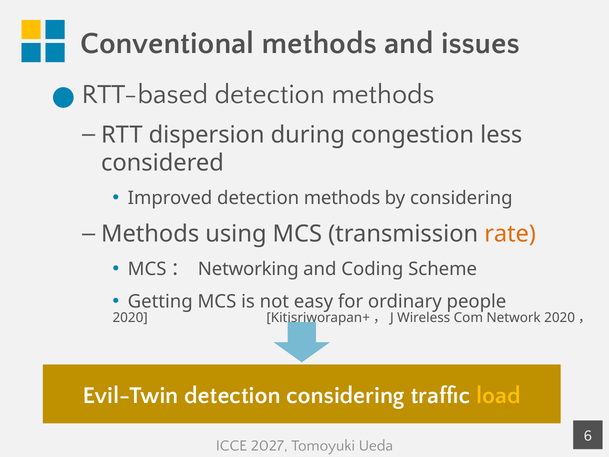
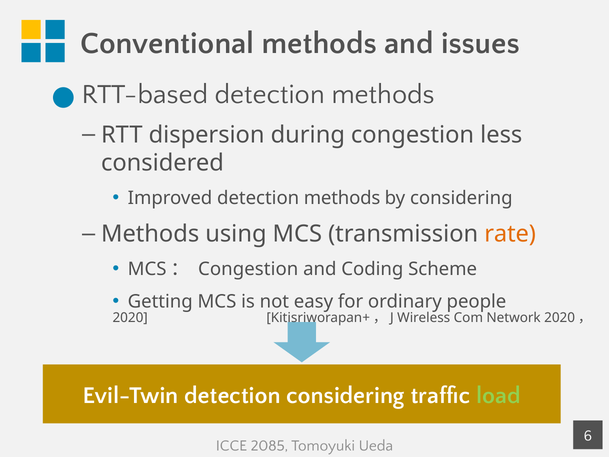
Networking at (248, 269): Networking -> Congestion
load colour: yellow -> light green
2027: 2027 -> 2085
